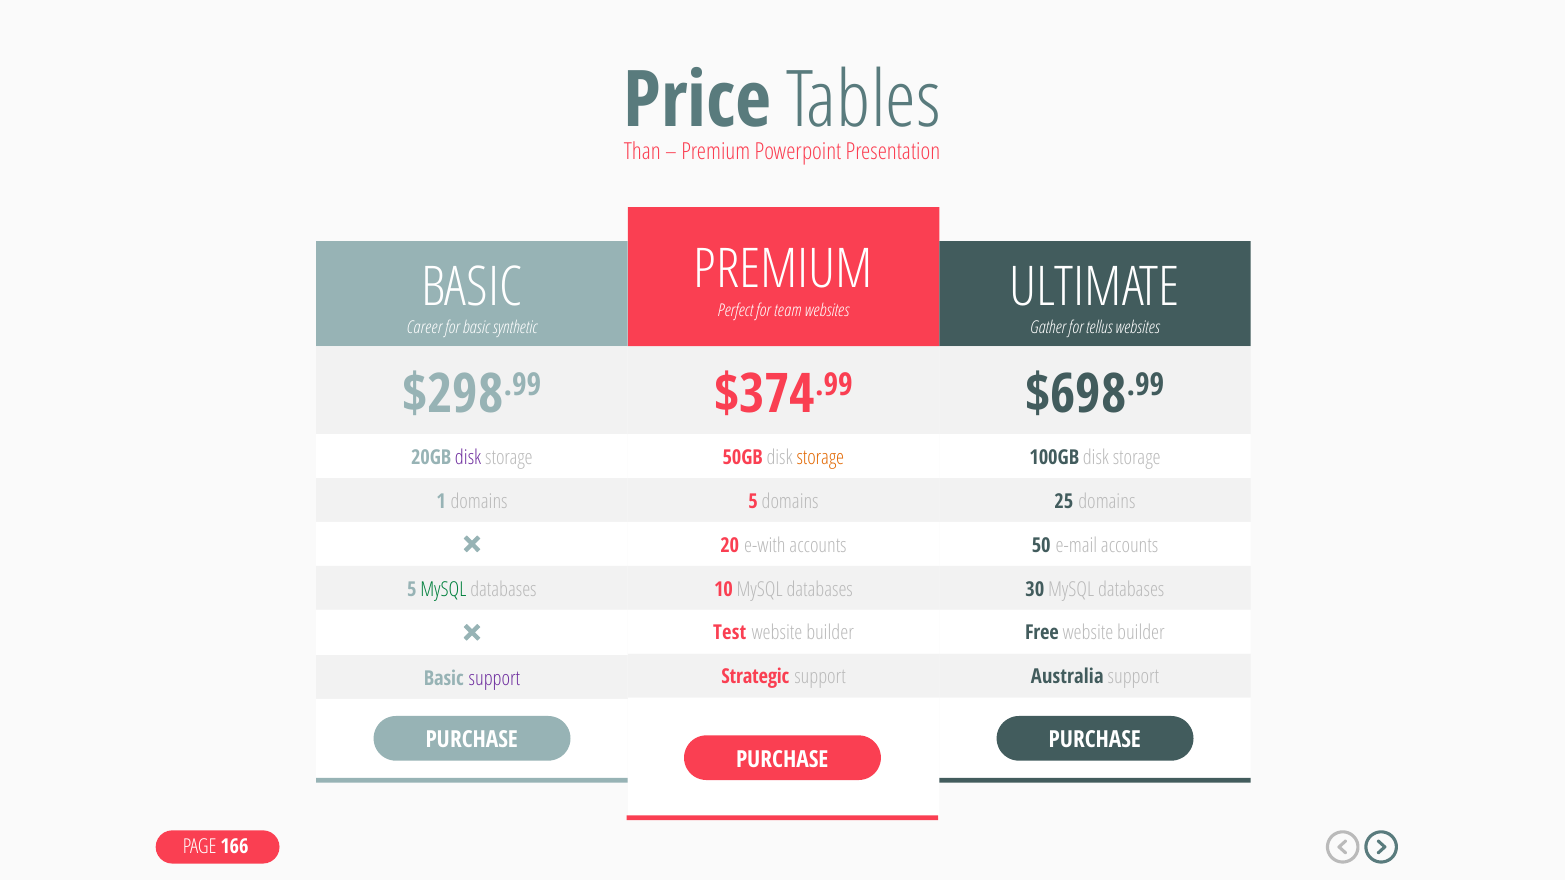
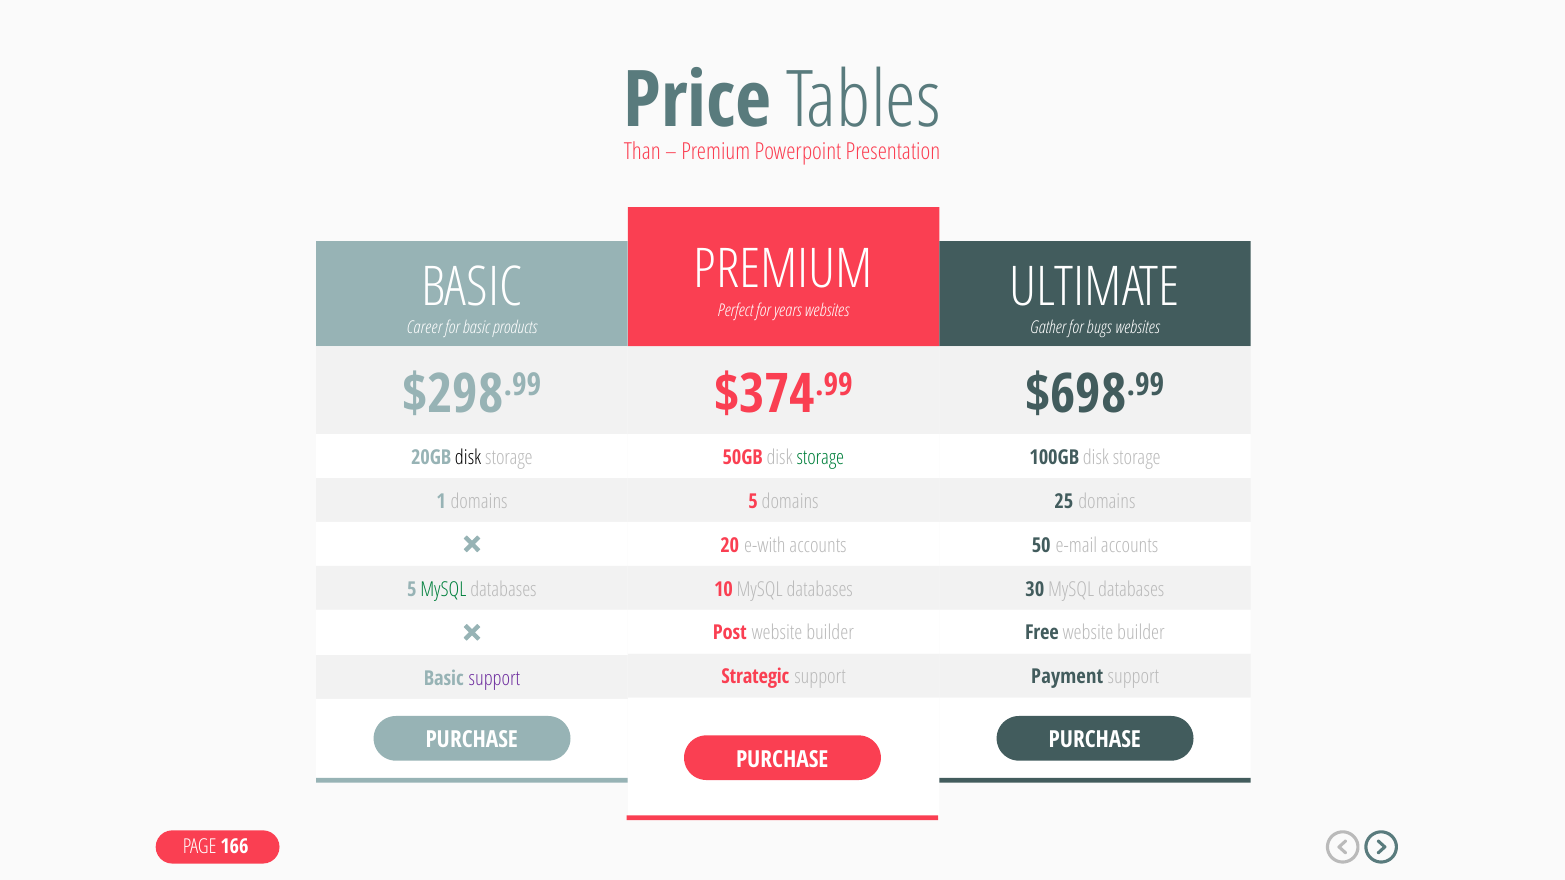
team: team -> years
synthetic: synthetic -> products
tellus: tellus -> bugs
disk at (468, 458) colour: purple -> black
storage at (820, 458) colour: orange -> green
Test: Test -> Post
Australia: Australia -> Payment
